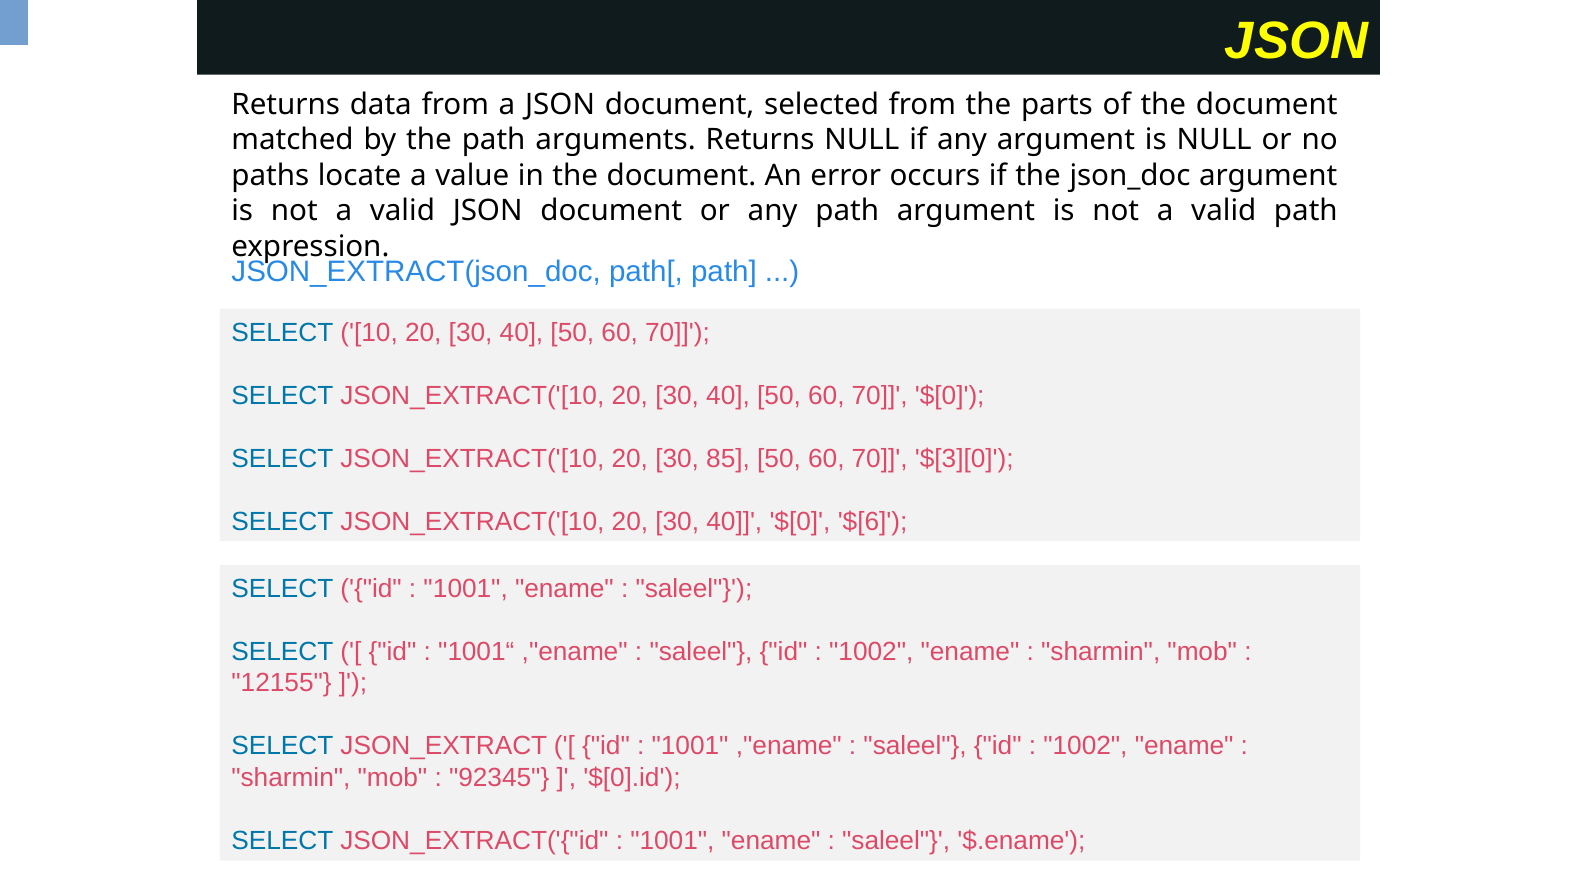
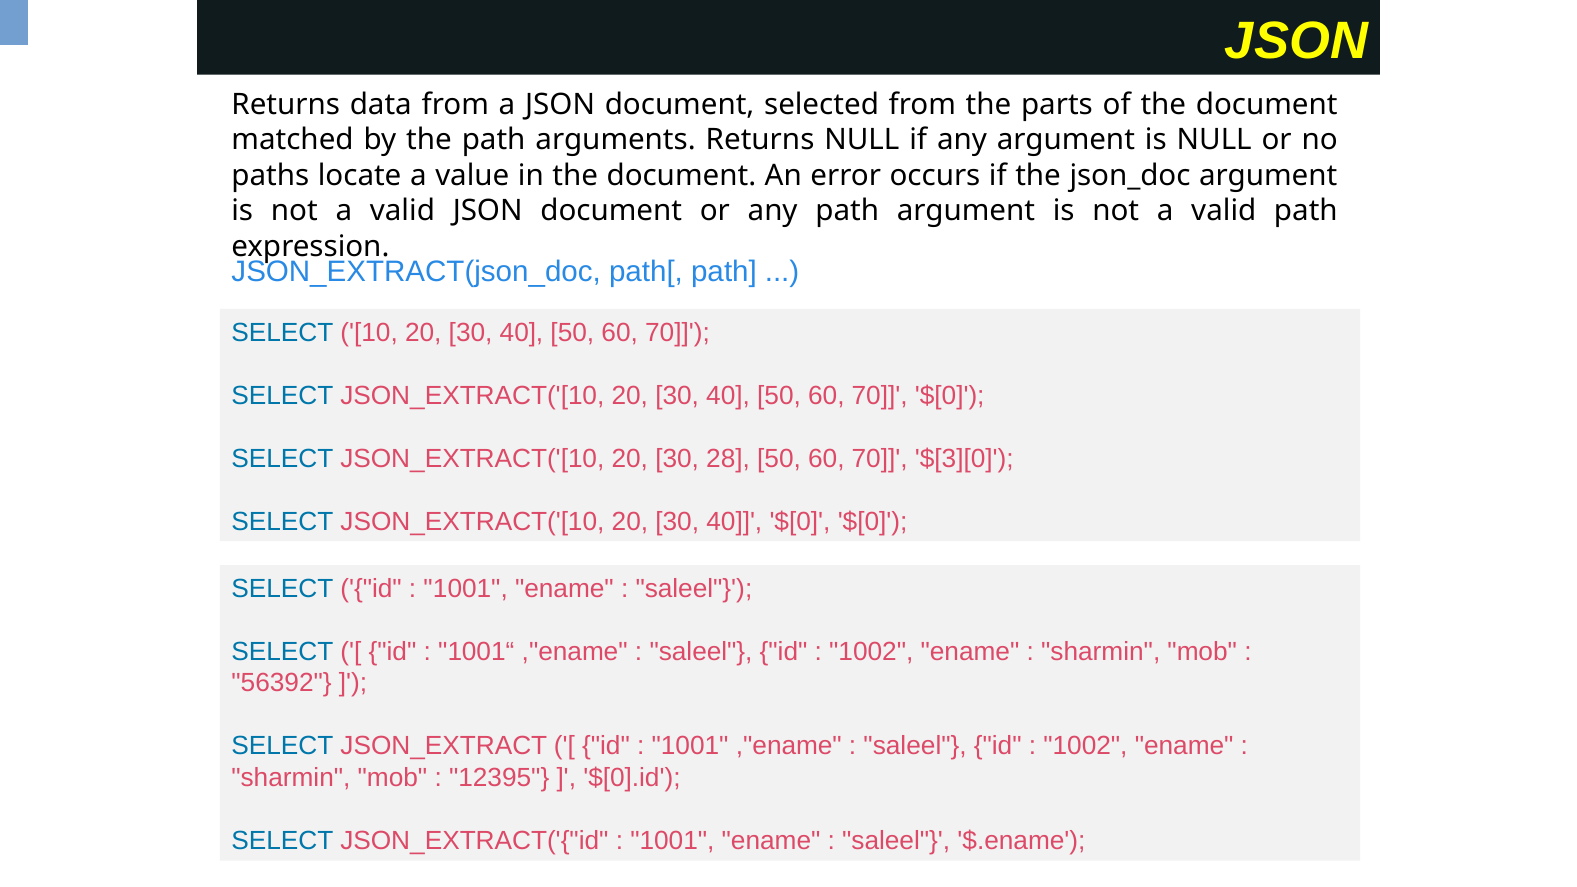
85: 85 -> 28
$[0 $[6: $[6 -> $[0
12155: 12155 -> 56392
92345: 92345 -> 12395
